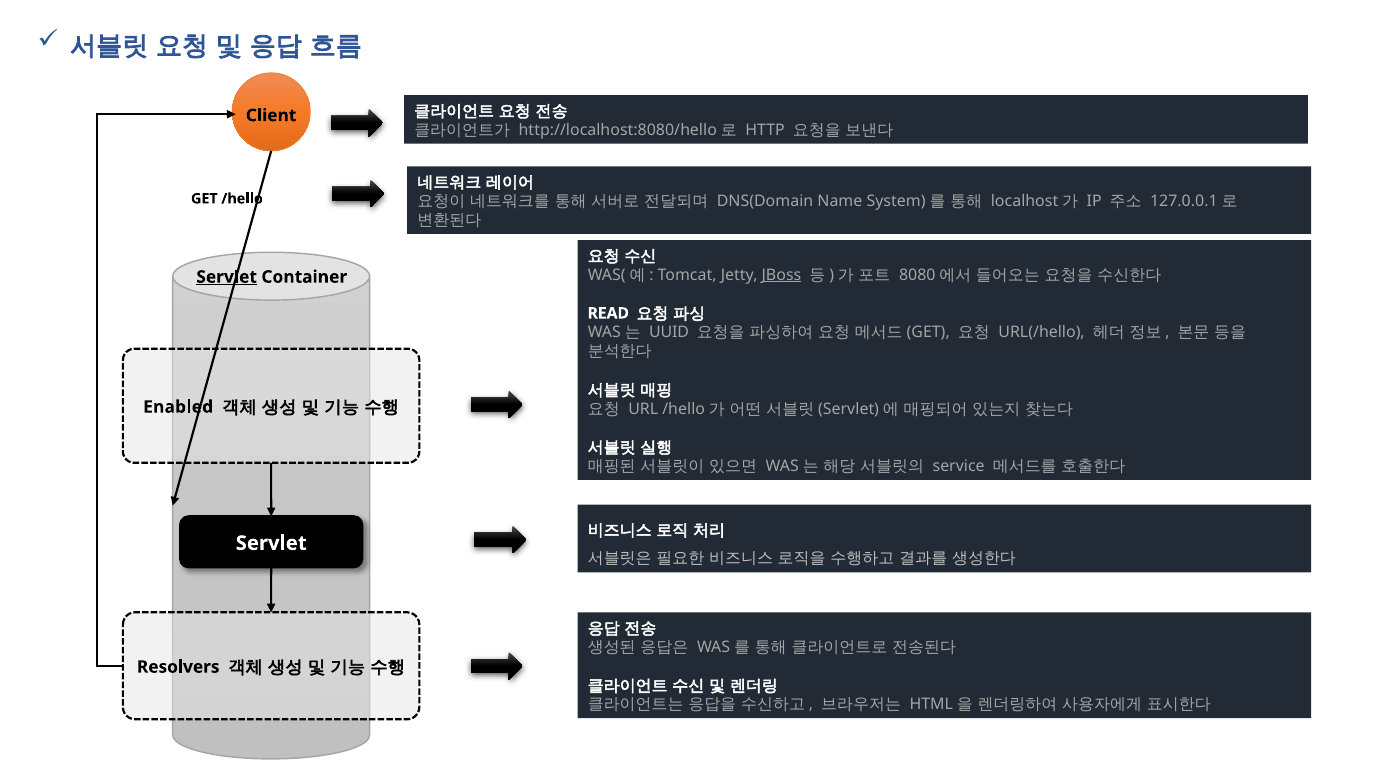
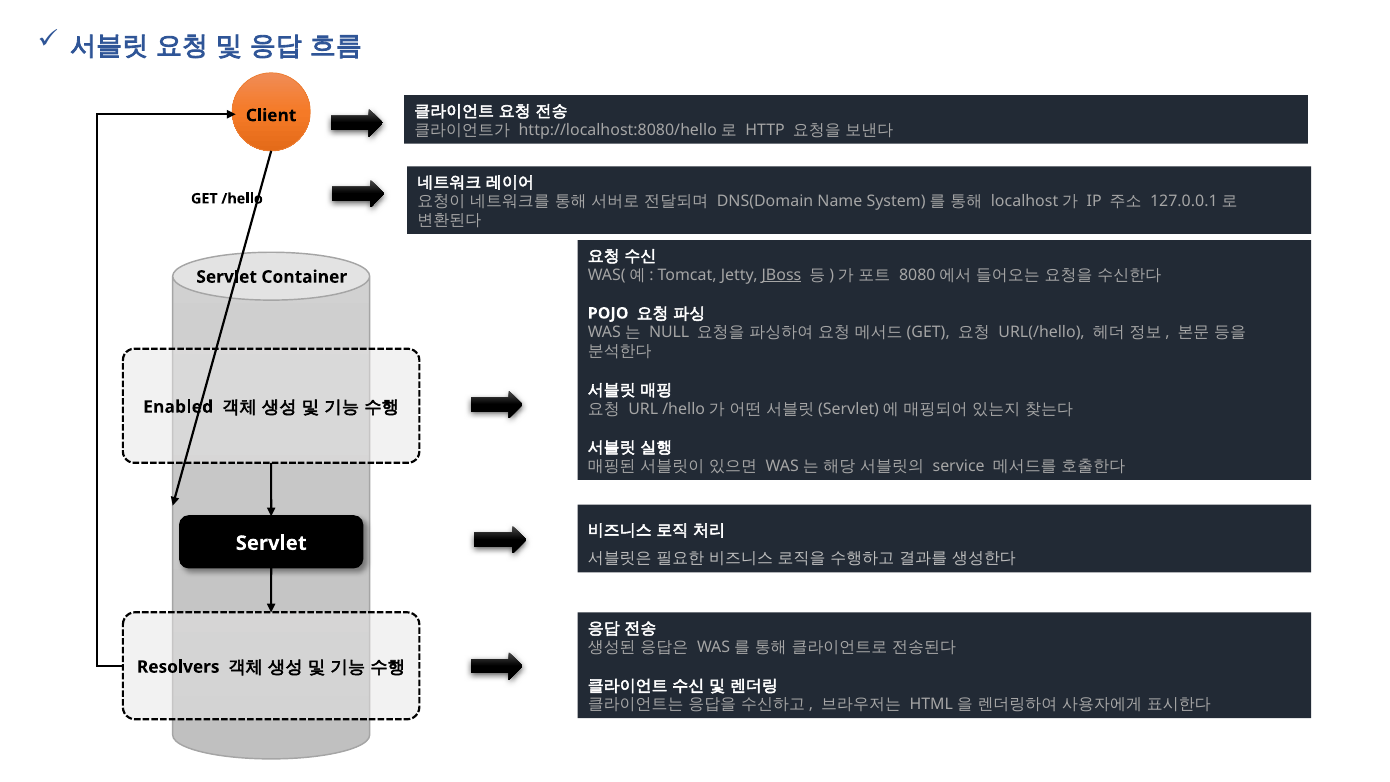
Servlet at (227, 277) underline: present -> none
READ: READ -> POJO
UUID: UUID -> NULL
